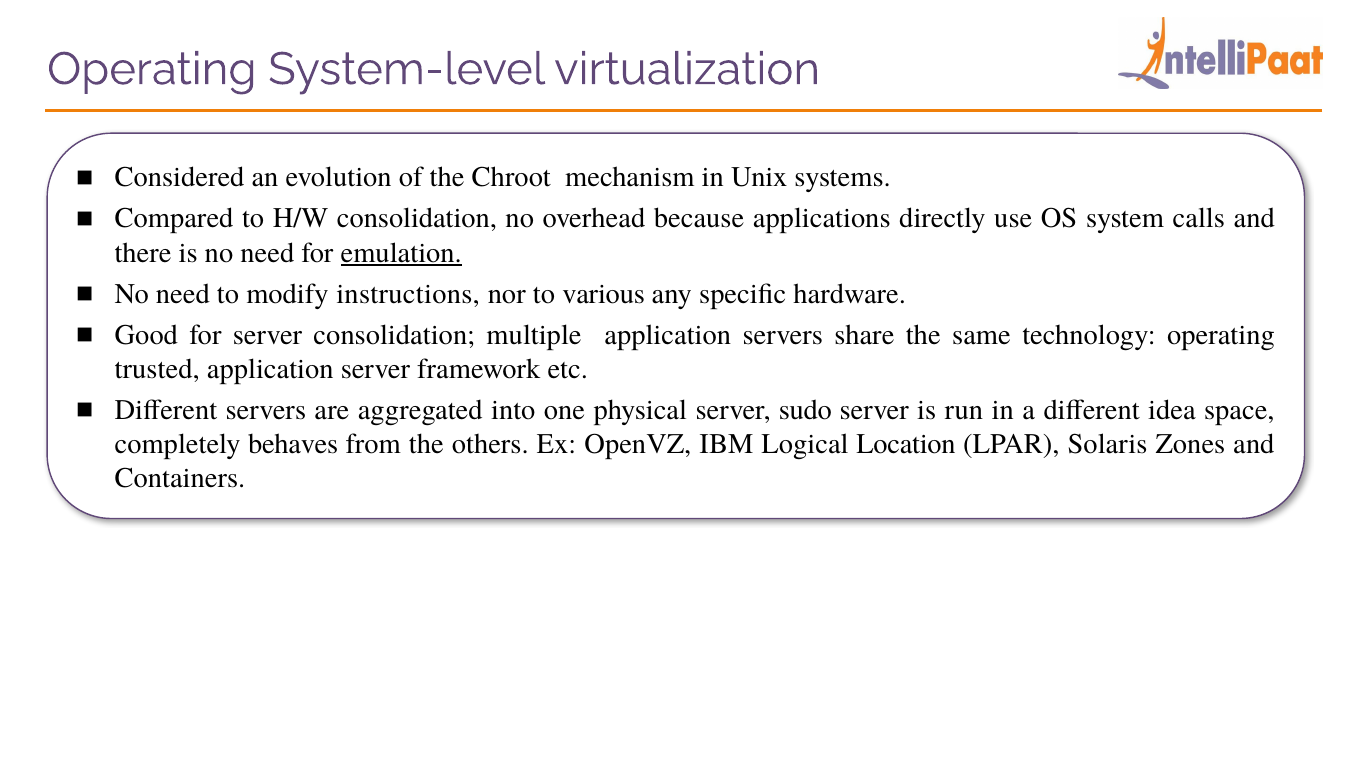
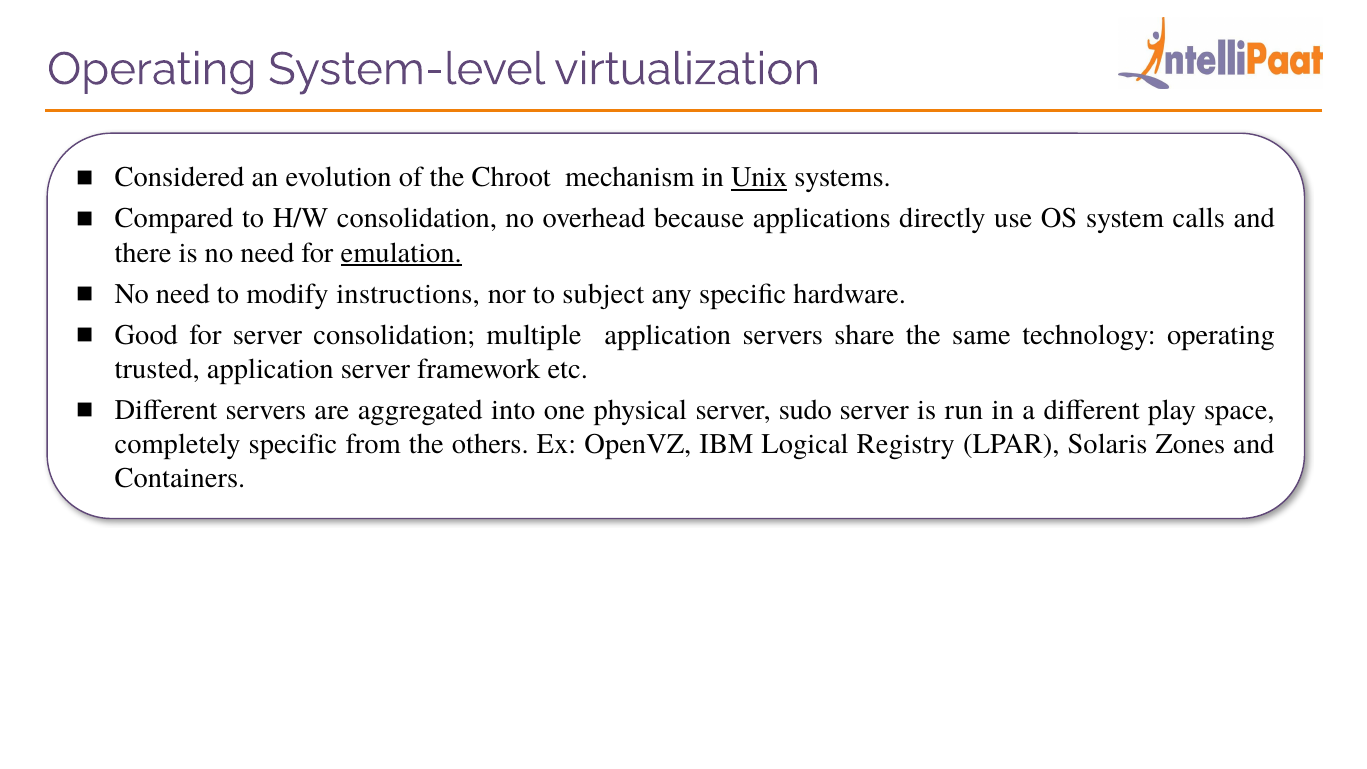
Unix underline: none -> present
various: various -> subject
idea: idea -> play
completely behaves: behaves -> specific
Location: Location -> Registry
